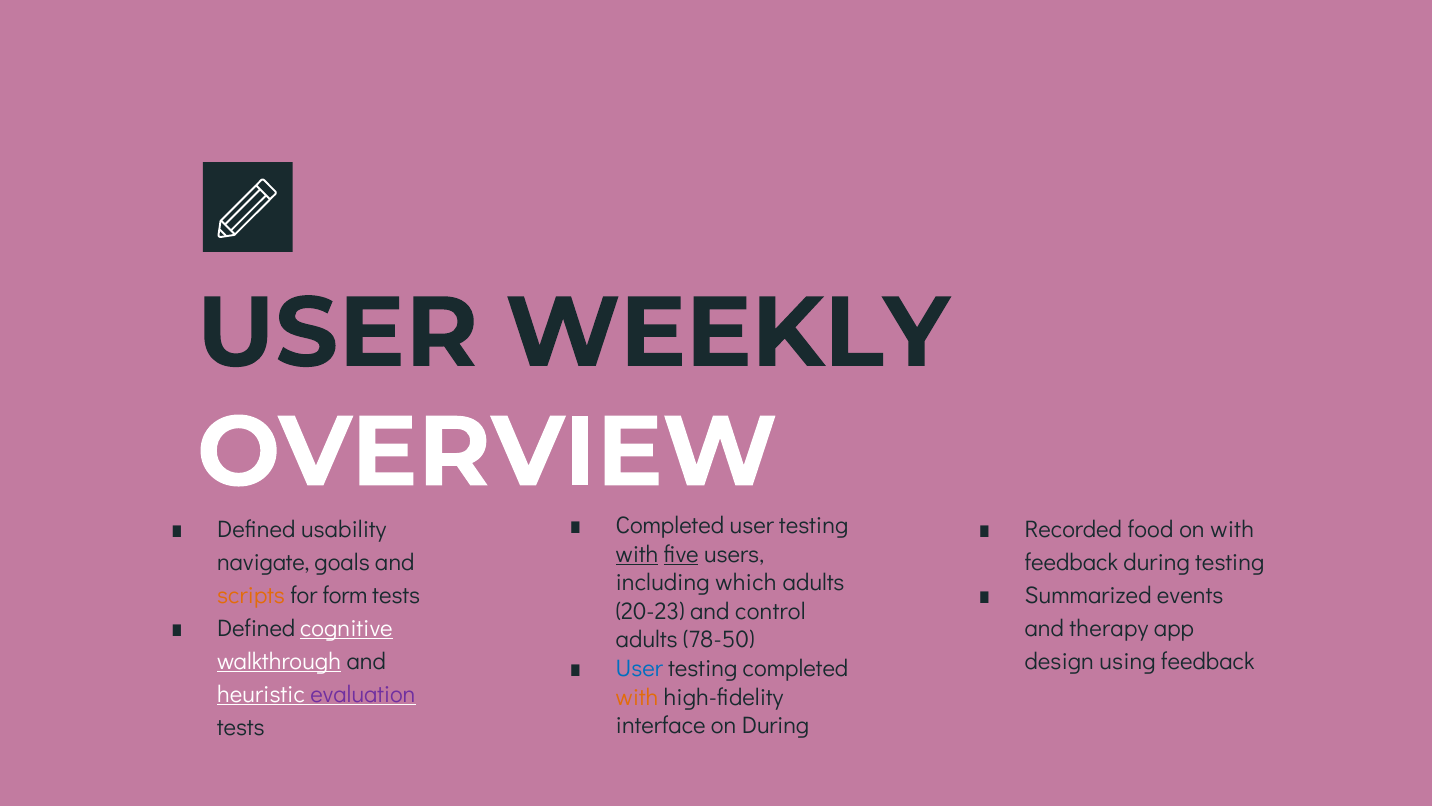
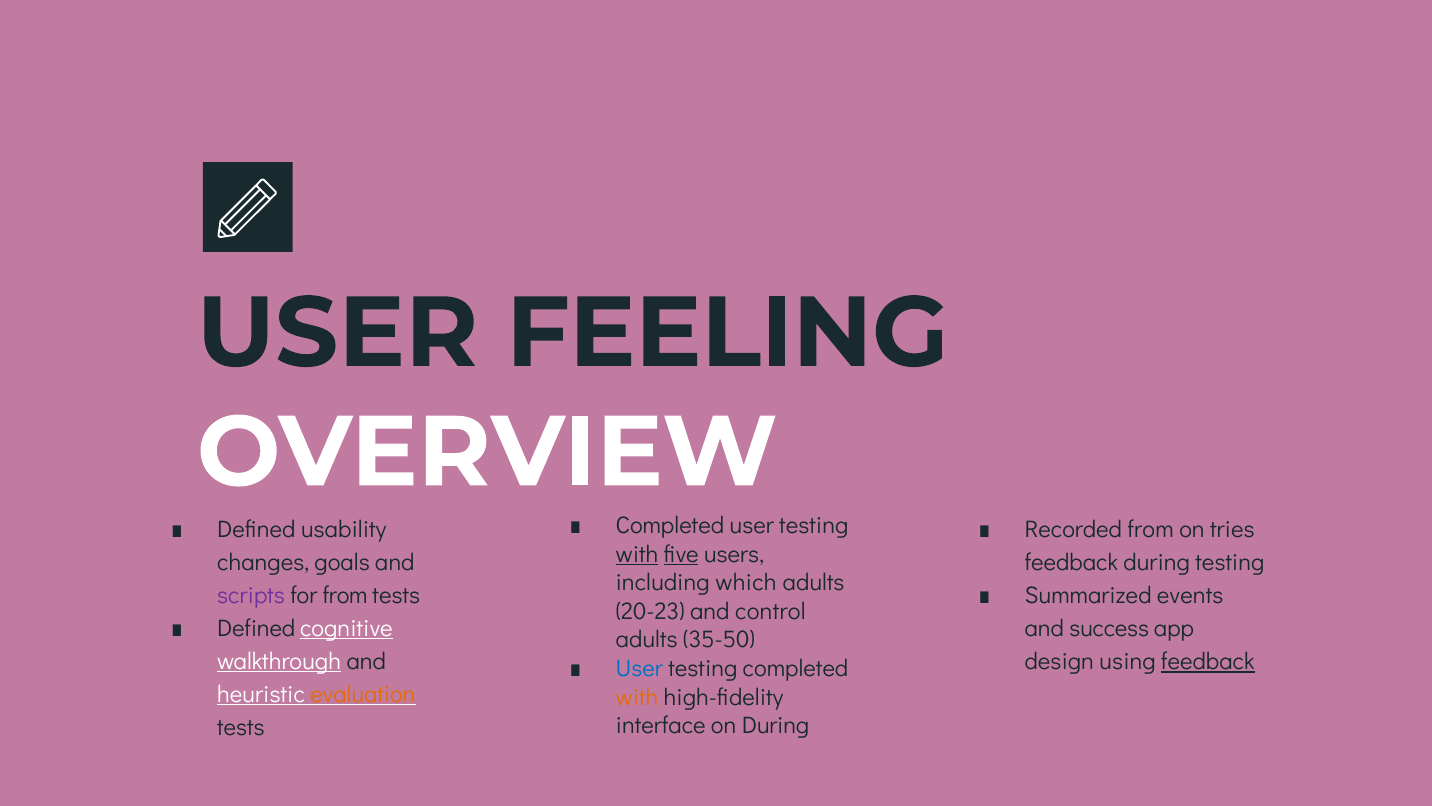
WEEKLY: WEEKLY -> FEELING
Recorded food: food -> from
on with: with -> tries
navigate: navigate -> changes
scripts colour: orange -> purple
for form: form -> from
therapy: therapy -> success
78-50: 78-50 -> 35-50
feedback at (1208, 661) underline: none -> present
evaluation colour: purple -> orange
